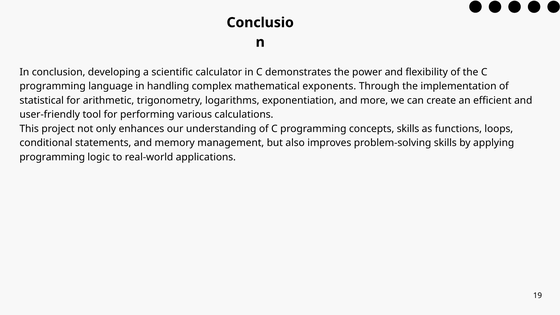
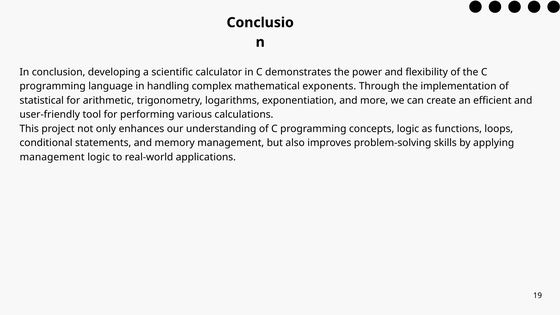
concepts skills: skills -> logic
programming at (52, 157): programming -> management
